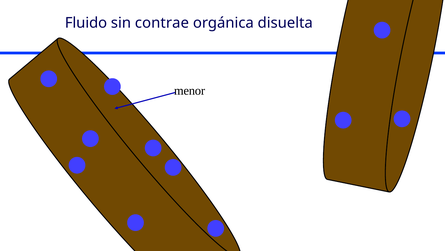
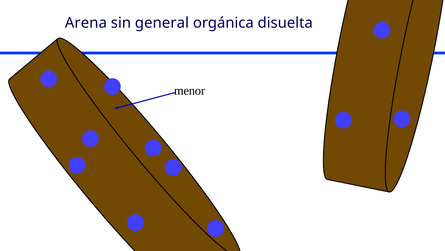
Fluido: Fluido -> Arena
contrae: contrae -> general
